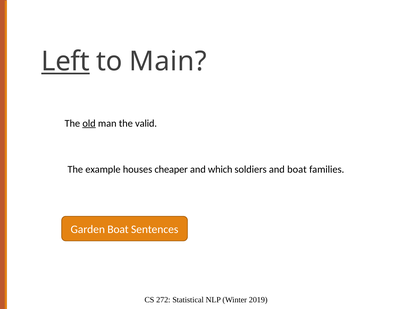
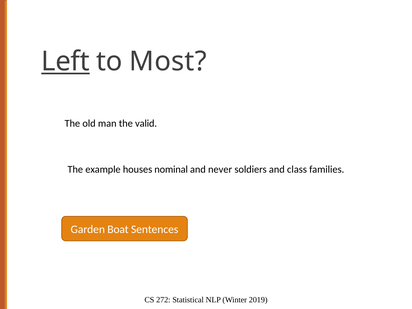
Main: Main -> Most
old underline: present -> none
cheaper: cheaper -> nominal
which: which -> never
and boat: boat -> class
